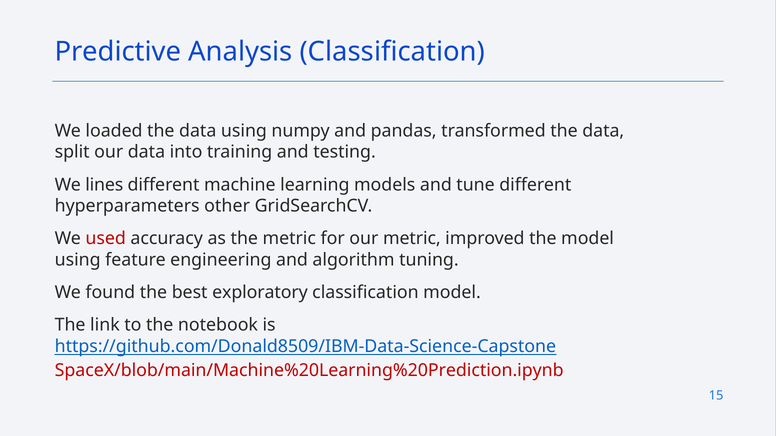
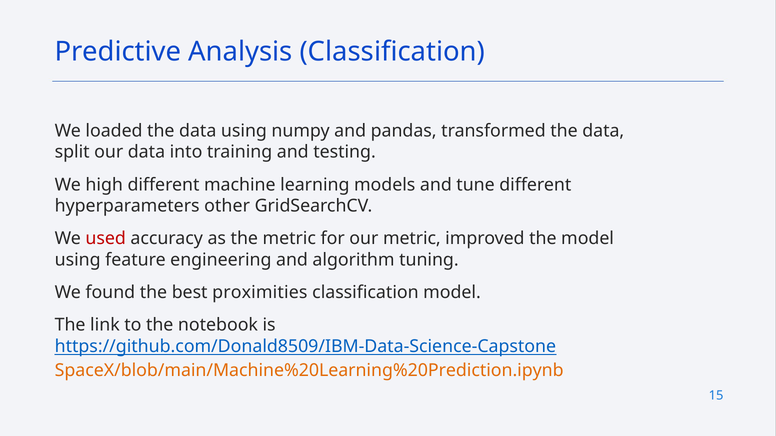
lines: lines -> high
exploratory: exploratory -> proximities
SpaceX/blob/main/Machine%20Learning%20Prediction.ipynb colour: red -> orange
